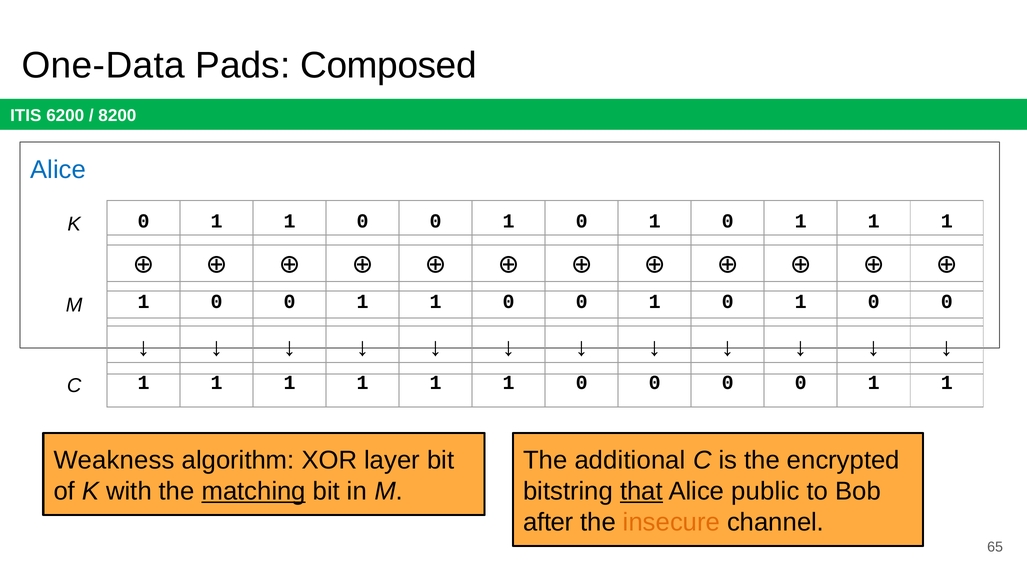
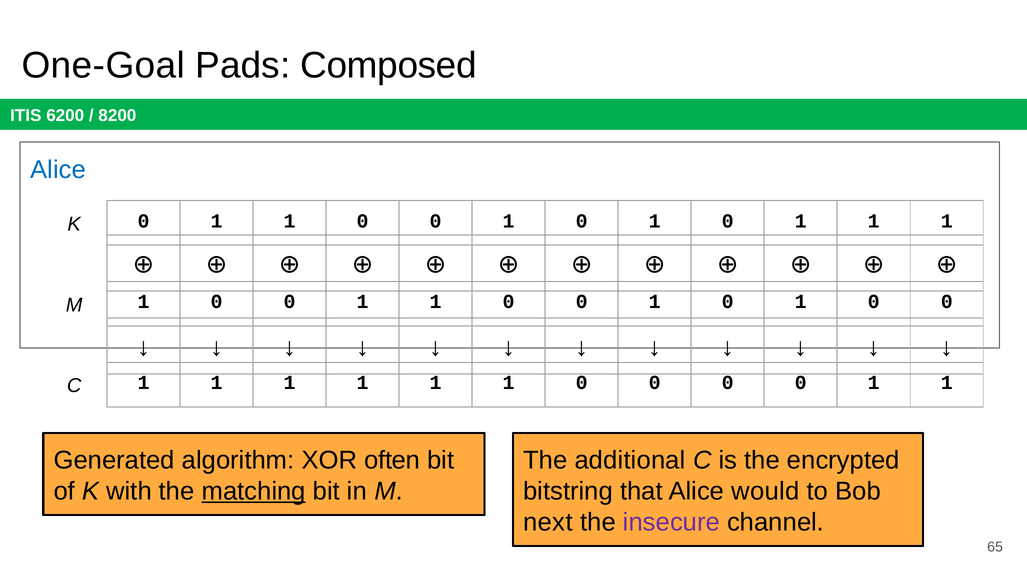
One-Data: One-Data -> One-Goal
Weakness: Weakness -> Generated
layer: layer -> often
that underline: present -> none
public: public -> would
after: after -> next
insecure colour: orange -> purple
